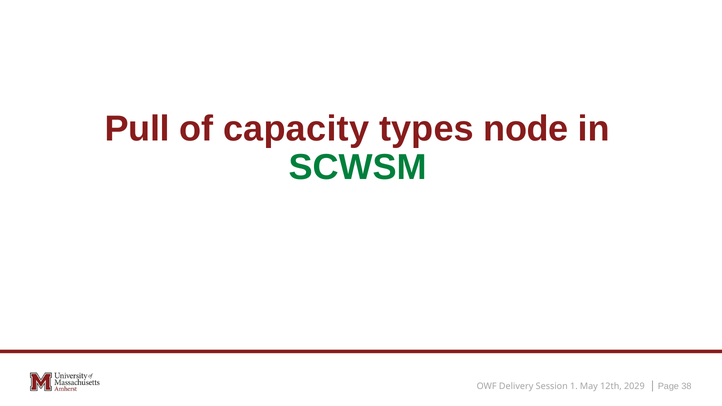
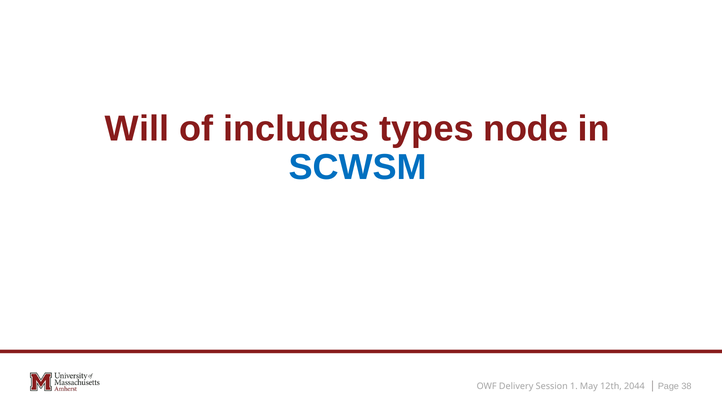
Pull: Pull -> Will
capacity: capacity -> includes
SCWSM colour: green -> blue
2029: 2029 -> 2044
